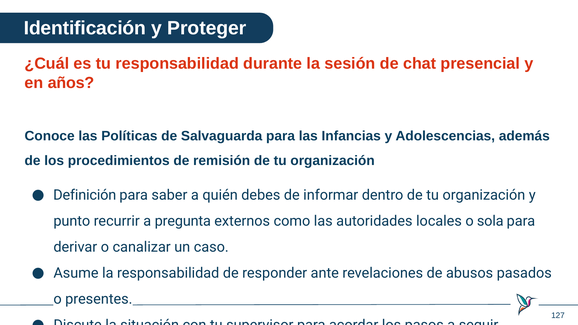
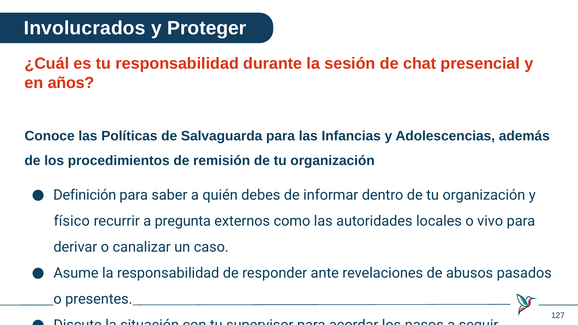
Identificación: Identificación -> Involucrados
punto: punto -> físico
locales o sola: sola -> vivo
